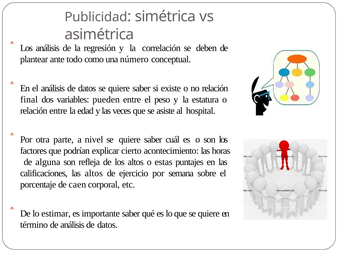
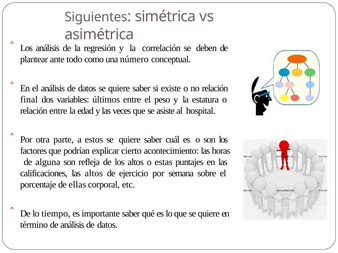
Publicidad: Publicidad -> Siguientes
pueden: pueden -> últimos
nivel: nivel -> estos
caen: caen -> ellas
estimar: estimar -> tiempo
